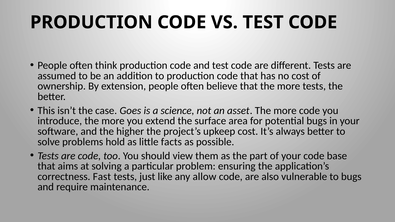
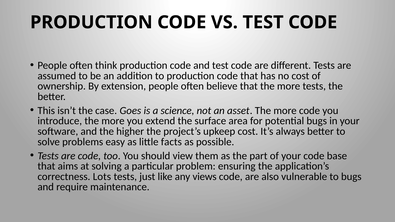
hold: hold -> easy
Fast: Fast -> Lots
allow: allow -> views
